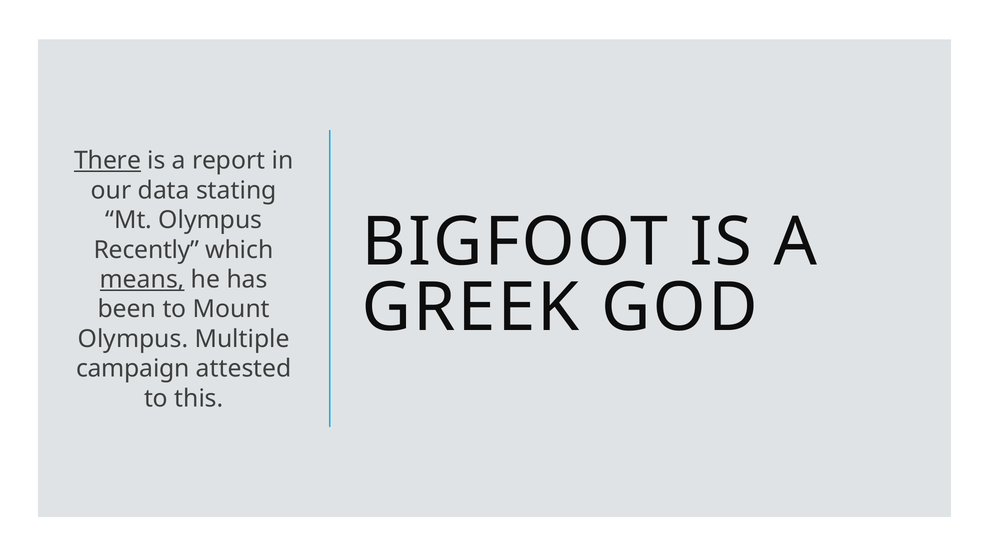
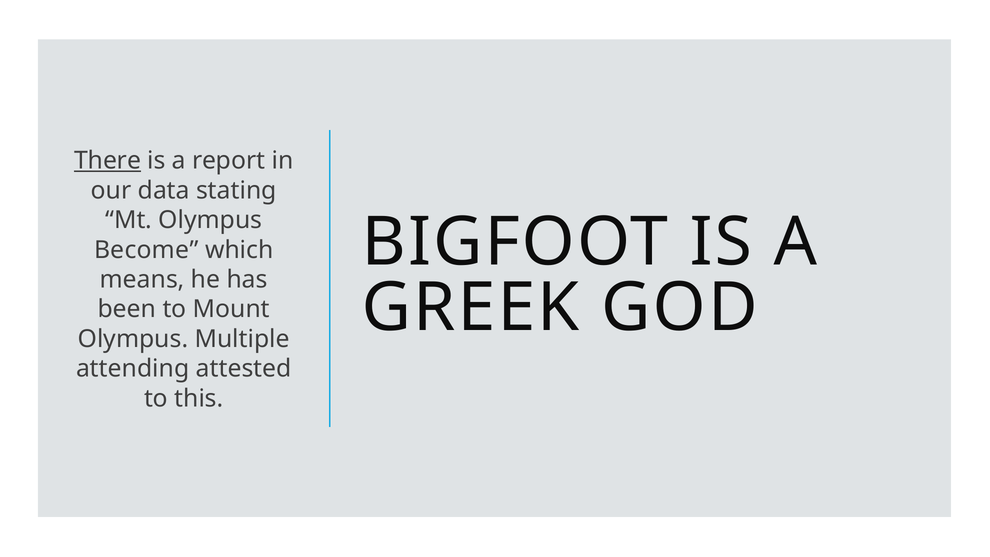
Recently: Recently -> Become
means underline: present -> none
campaign: campaign -> attending
